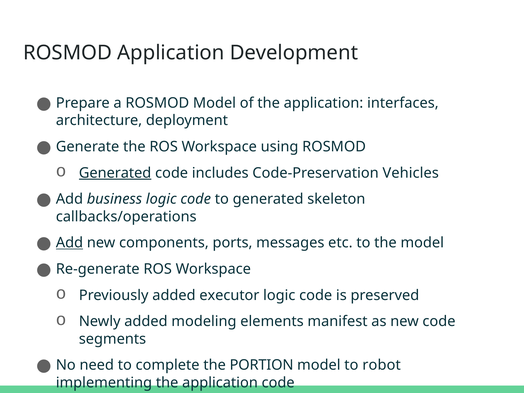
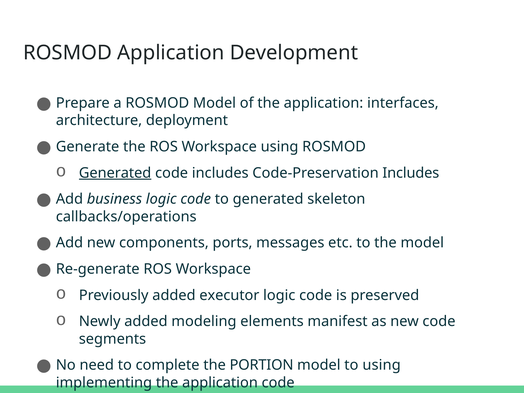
Code-Preservation Vehicles: Vehicles -> Includes
Add at (69, 243) underline: present -> none
to robot: robot -> using
